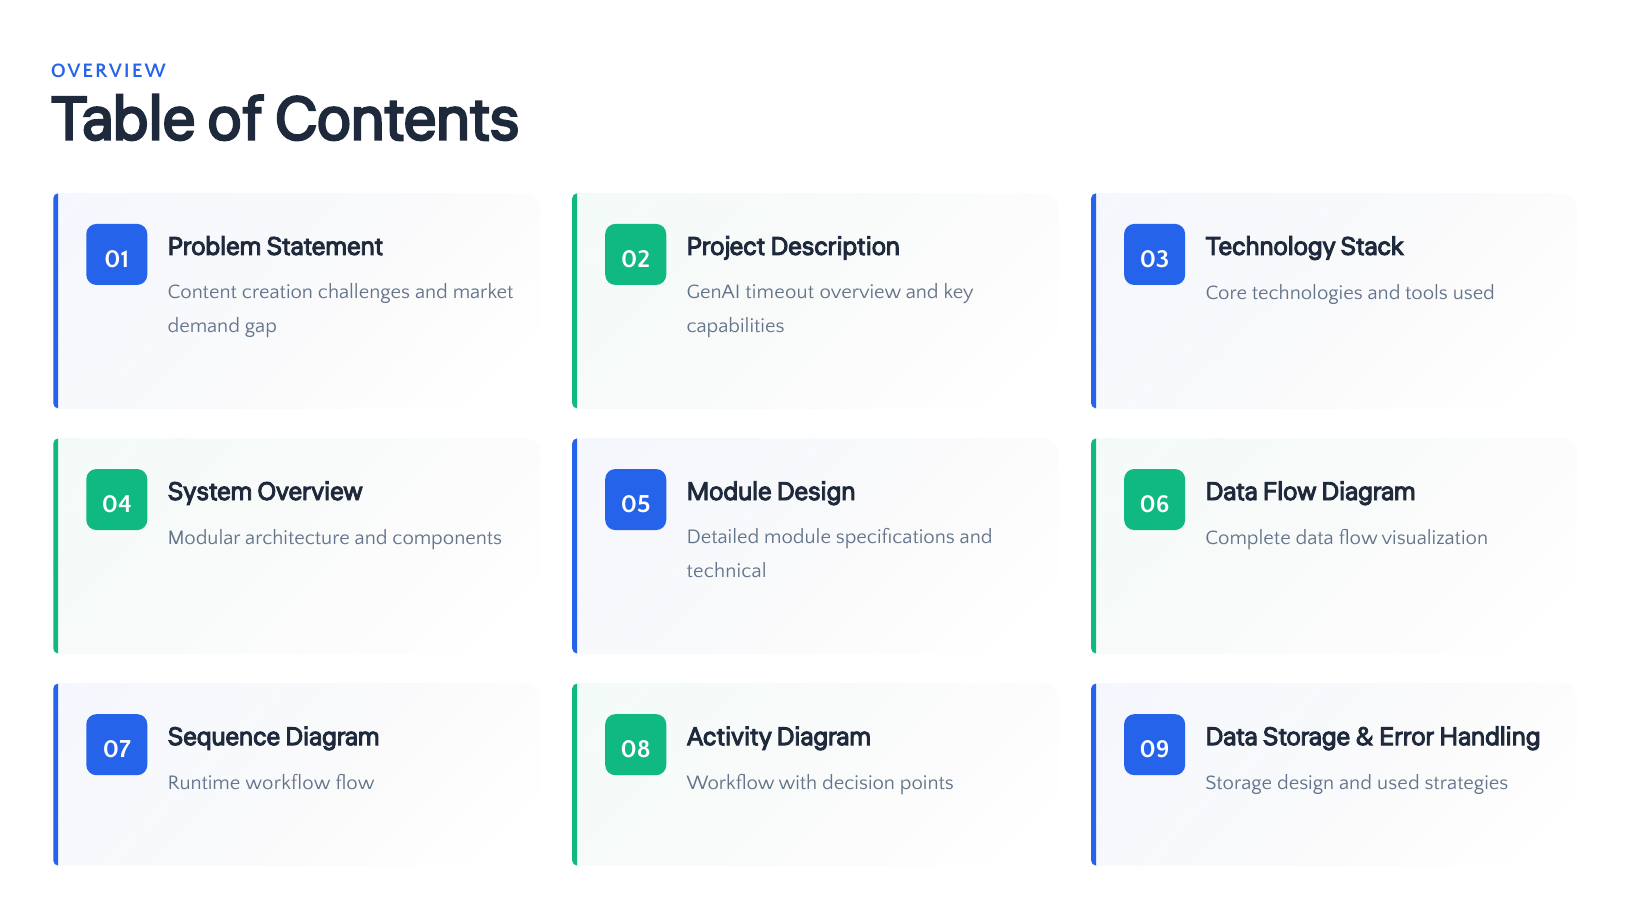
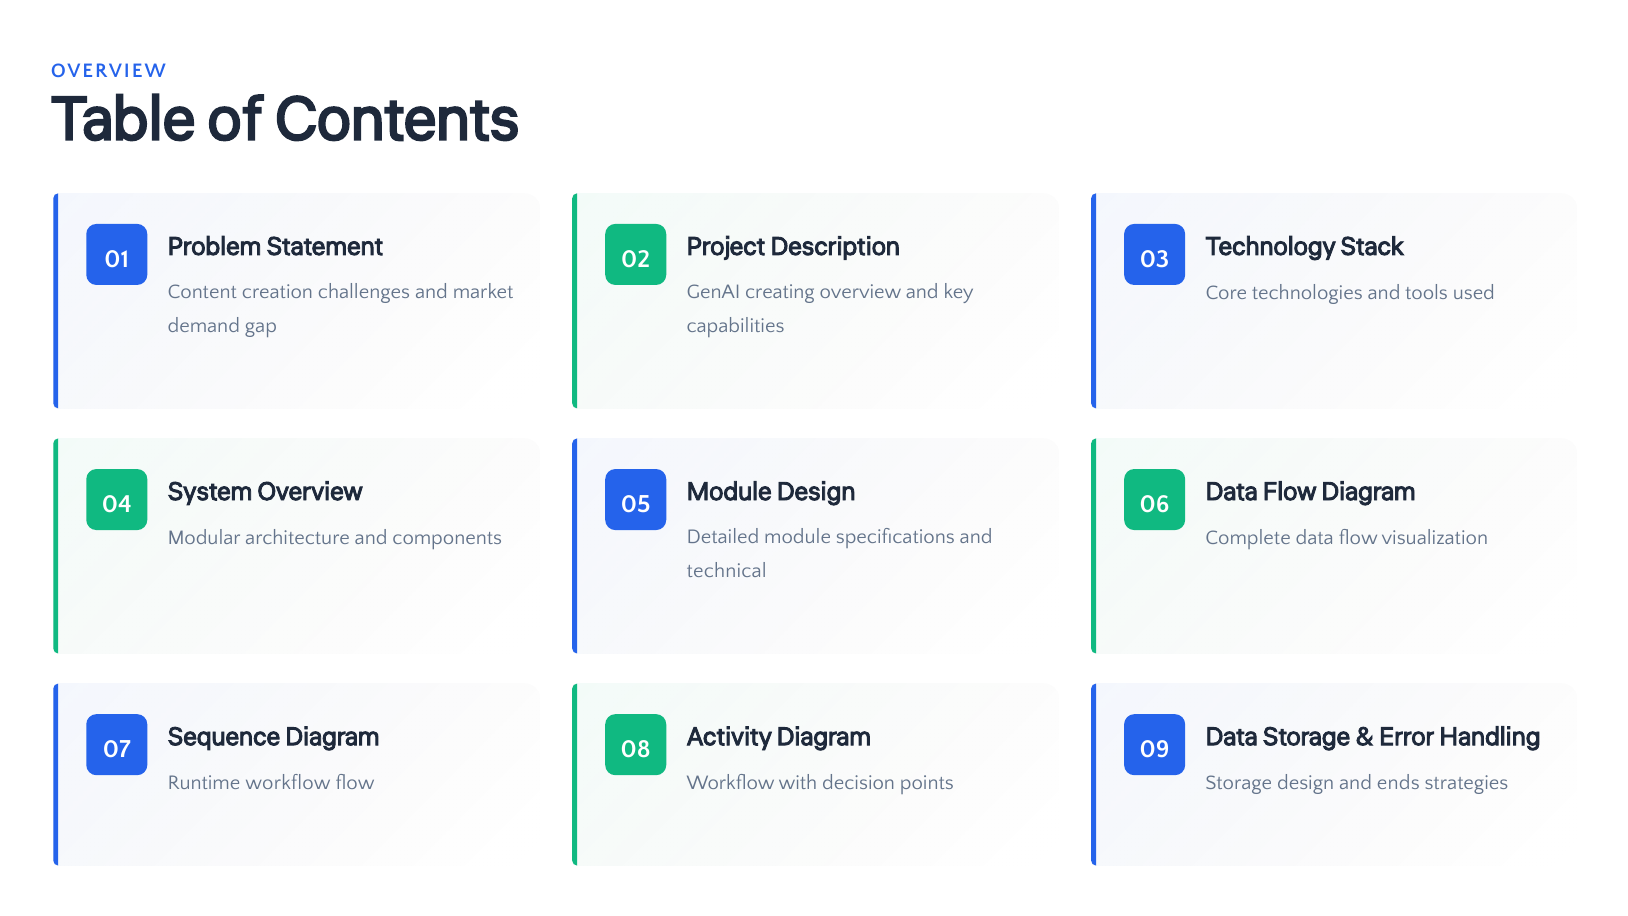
timeout: timeout -> creating
and used: used -> ends
